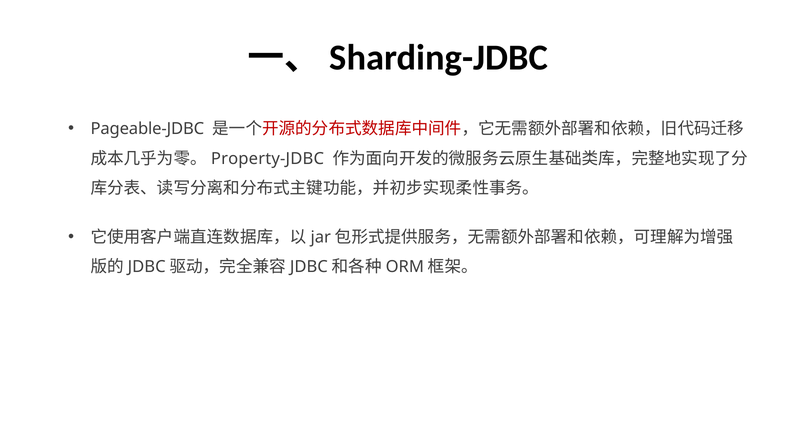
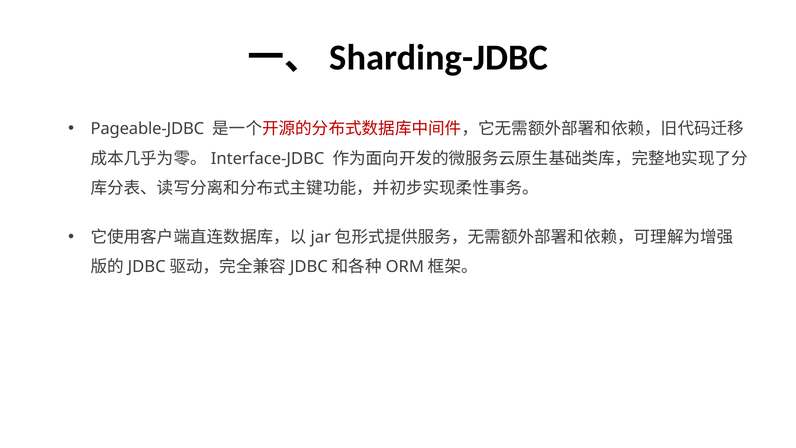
Property-JDBC: Property-JDBC -> Interface-JDBC
